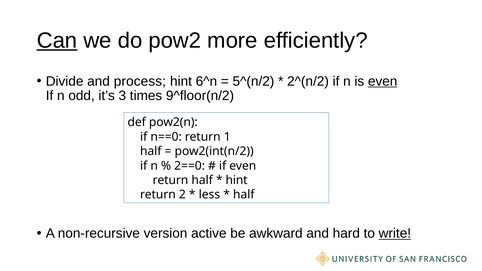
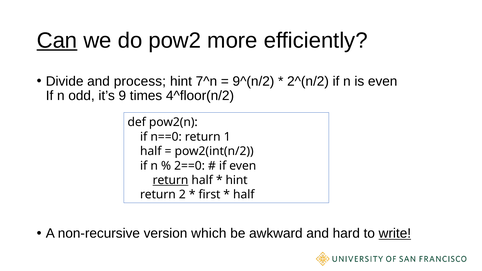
6^n: 6^n -> 7^n
5^(n/2: 5^(n/2 -> 9^(n/2
even at (383, 81) underline: present -> none
3: 3 -> 9
9^floor(n/2: 9^floor(n/2 -> 4^floor(n/2
return at (170, 180) underline: none -> present
less: less -> first
active: active -> which
